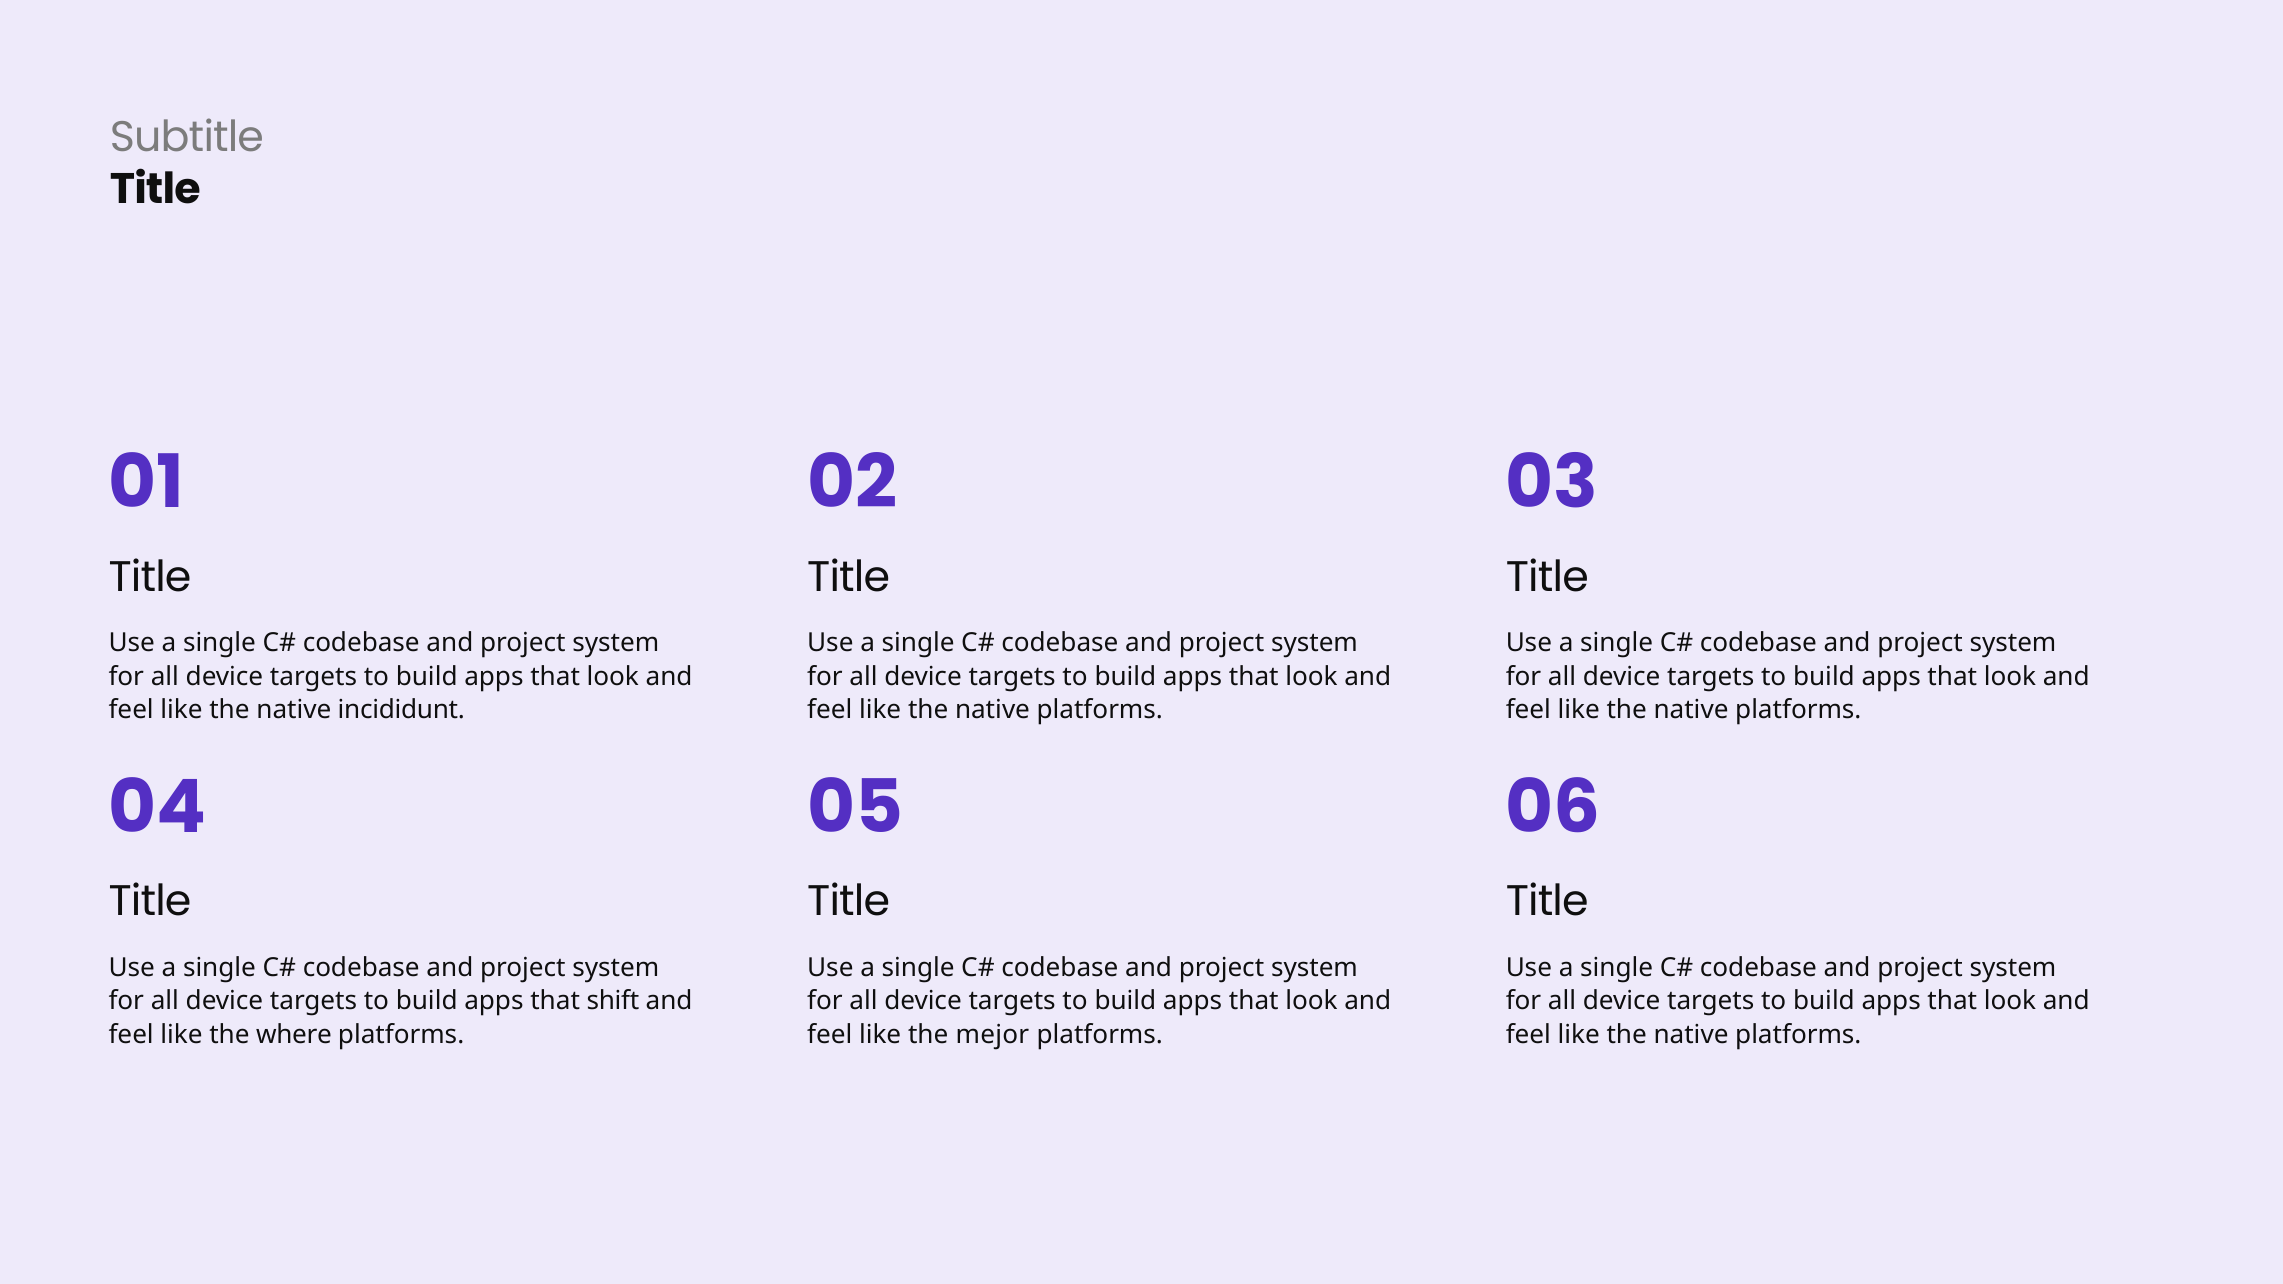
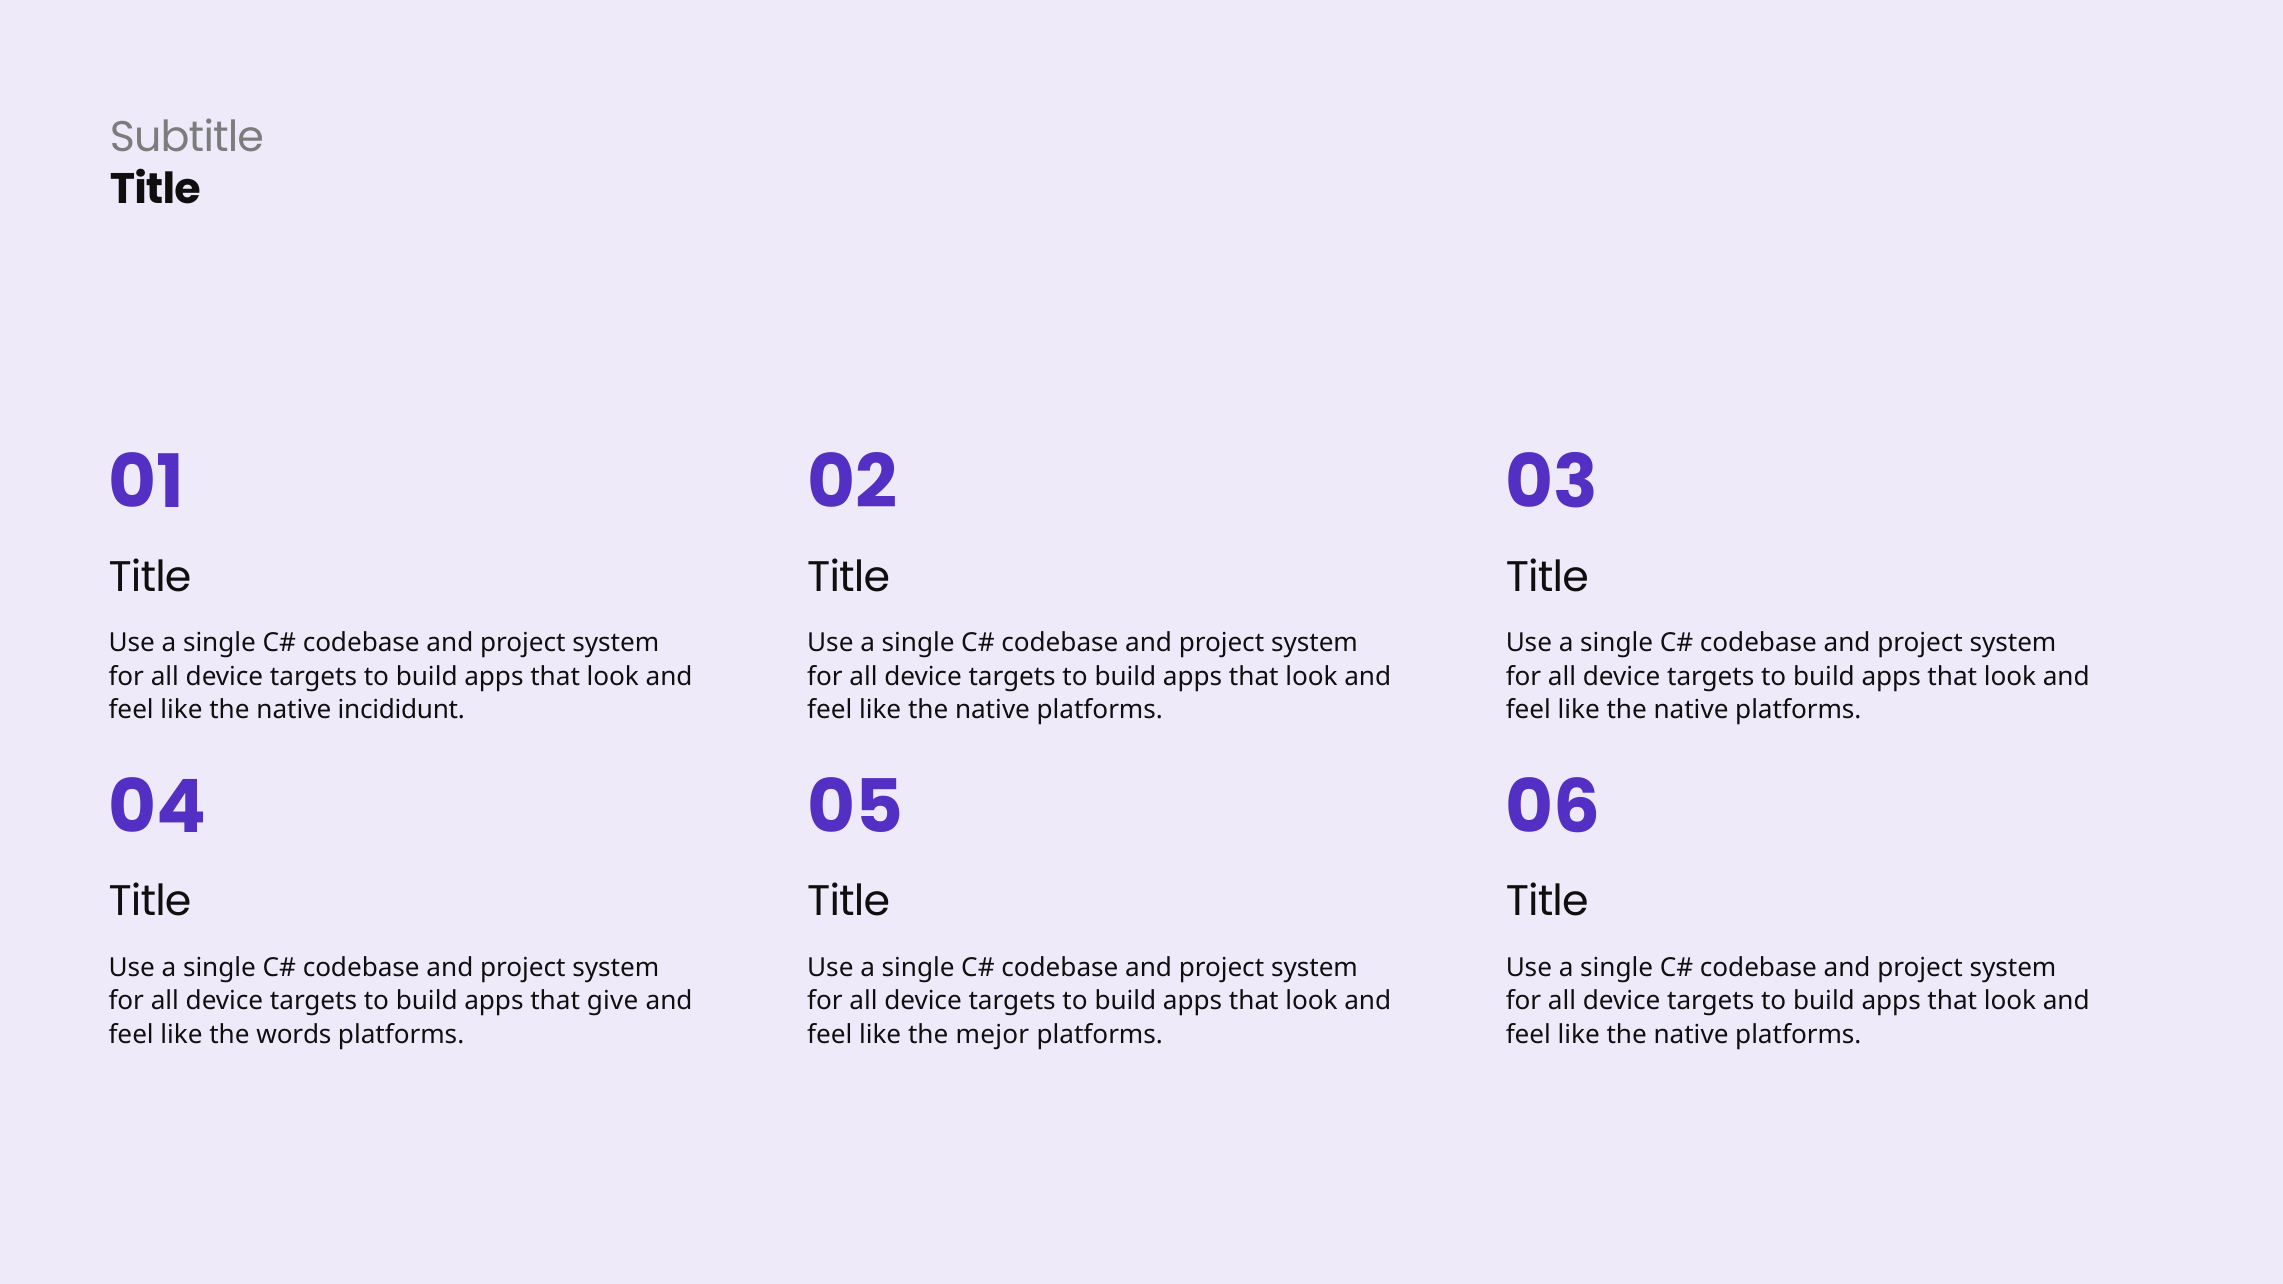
shift: shift -> give
where: where -> words
